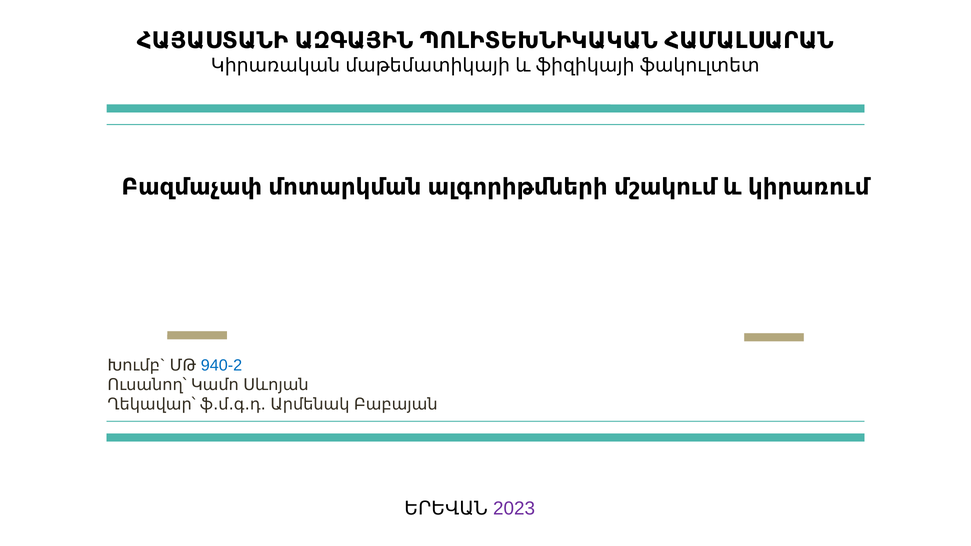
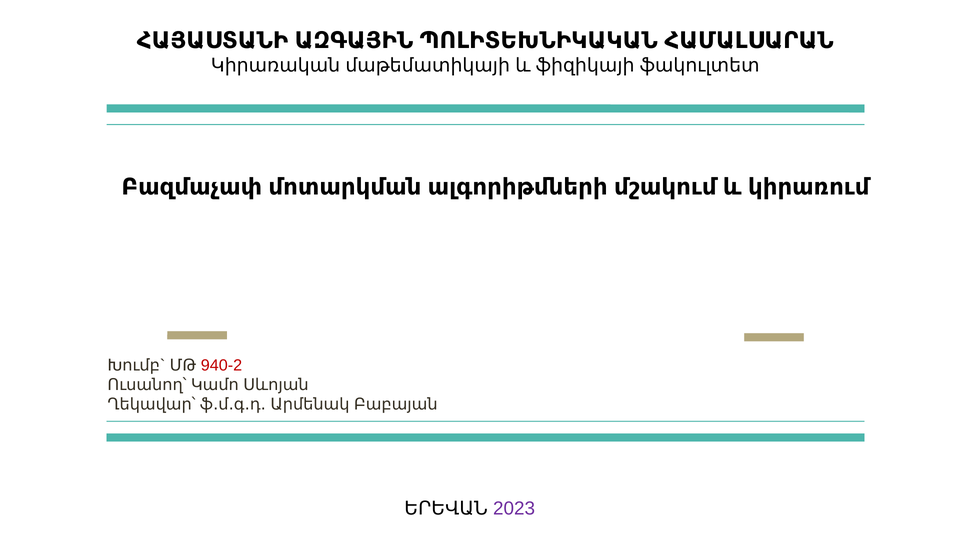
940-2 colour: blue -> red
